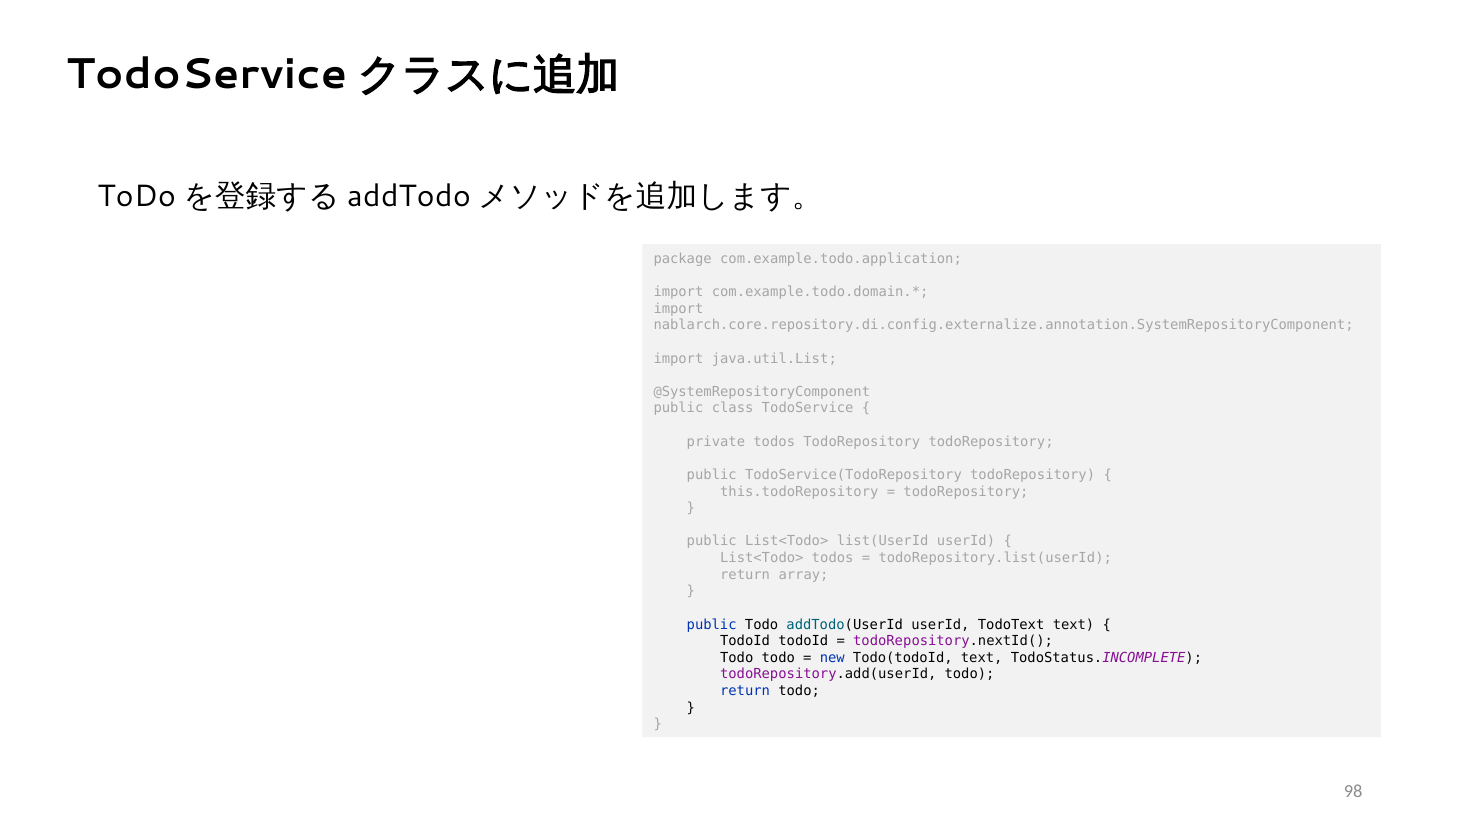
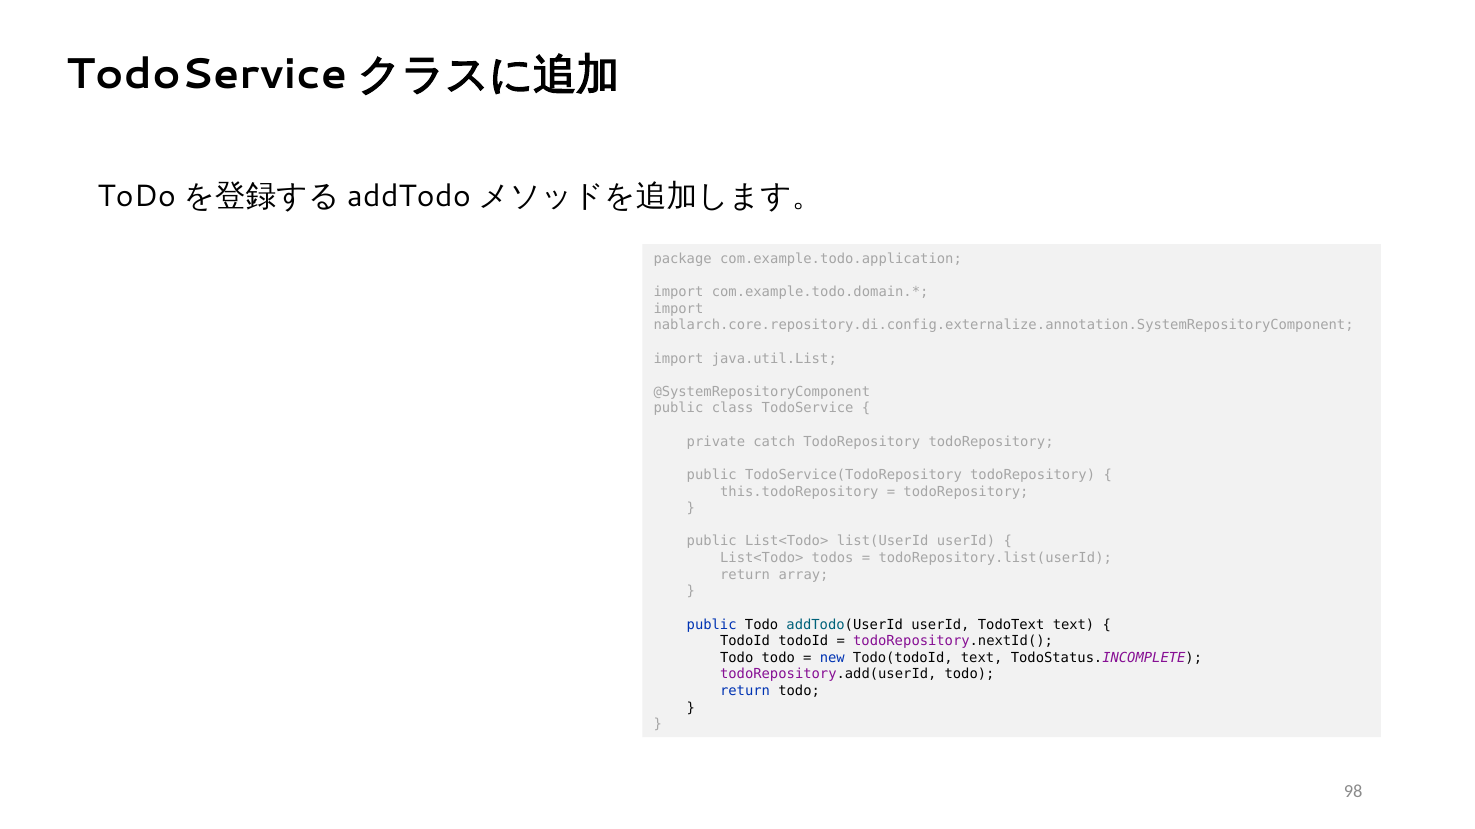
private todos: todos -> catch
